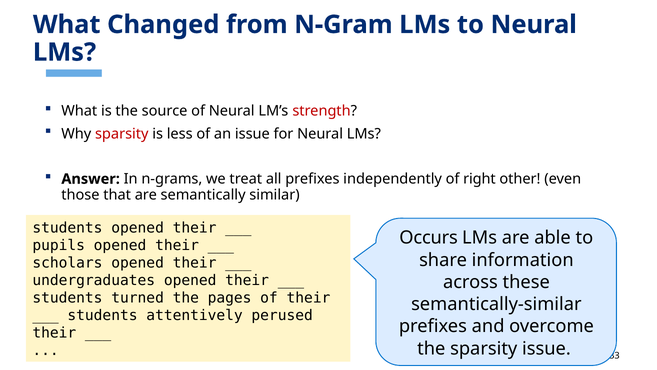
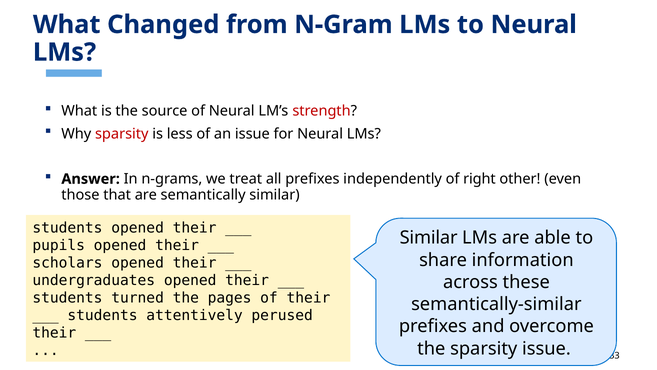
Occurs at (429, 238): Occurs -> Similar
